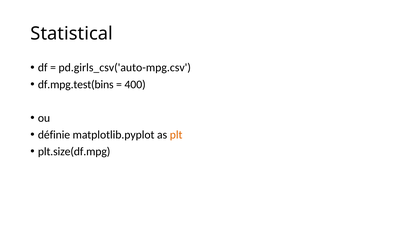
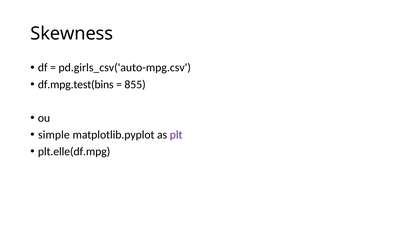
Statistical: Statistical -> Skewness
400: 400 -> 855
définie: définie -> simple
plt colour: orange -> purple
plt.size(df.mpg: plt.size(df.mpg -> plt.elle(df.mpg
